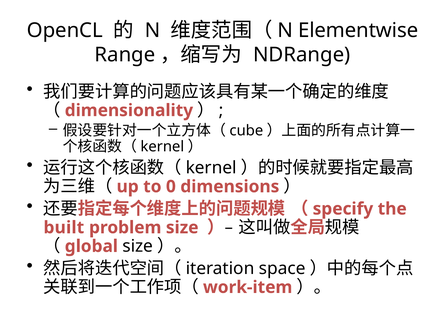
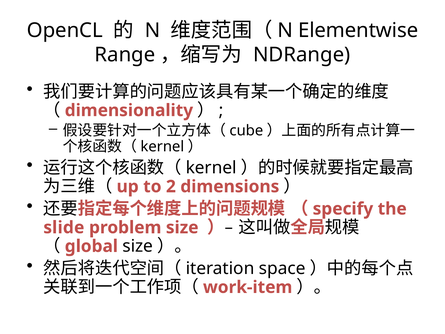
0: 0 -> 2
built: built -> slide
